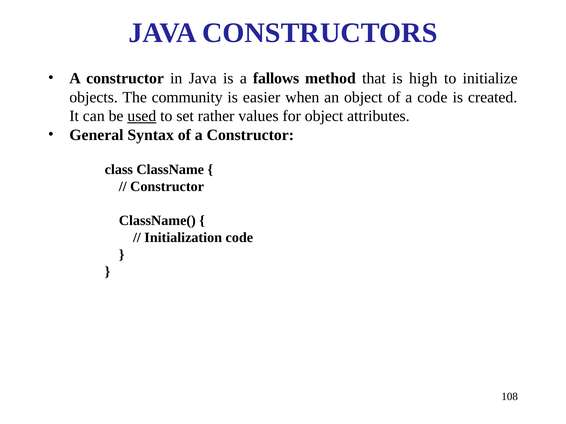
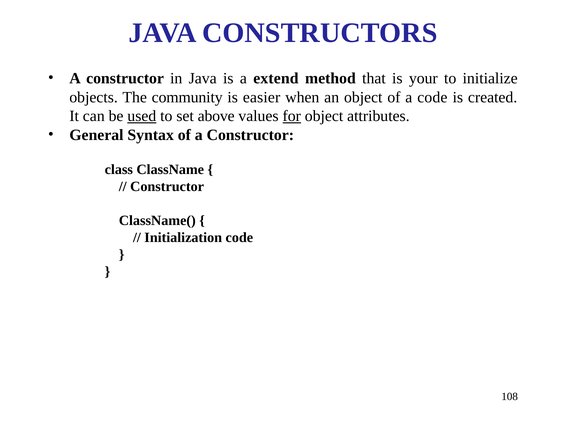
fallows: fallows -> extend
high: high -> your
rather: rather -> above
for underline: none -> present
